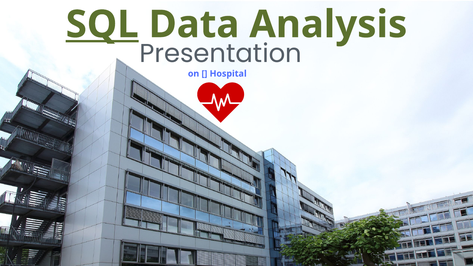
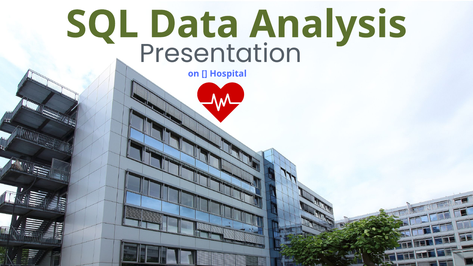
SQL underline: present -> none
